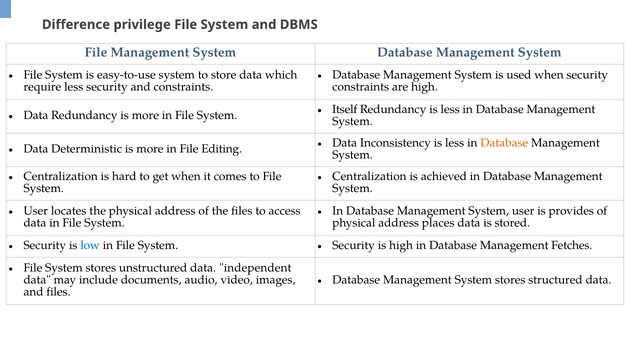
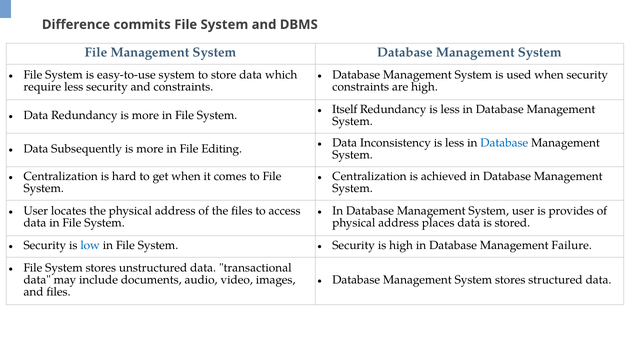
privilege: privilege -> commits
Database at (504, 143) colour: orange -> blue
Deterministic: Deterministic -> Subsequently
Fetches: Fetches -> Failure
independent: independent -> transactional
